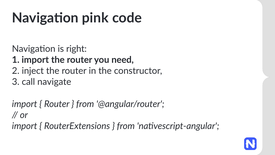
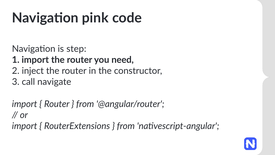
right: right -> step
